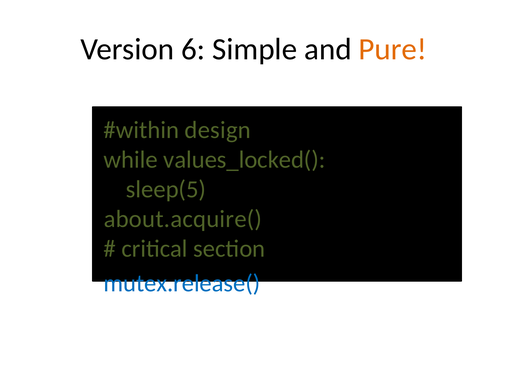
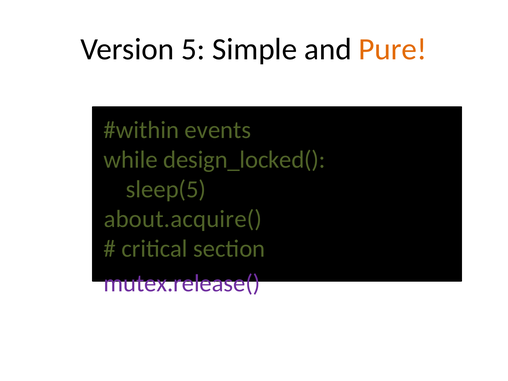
6: 6 -> 5
design: design -> events
values_locked(: values_locked( -> design_locked(
mutex.release( colour: blue -> purple
